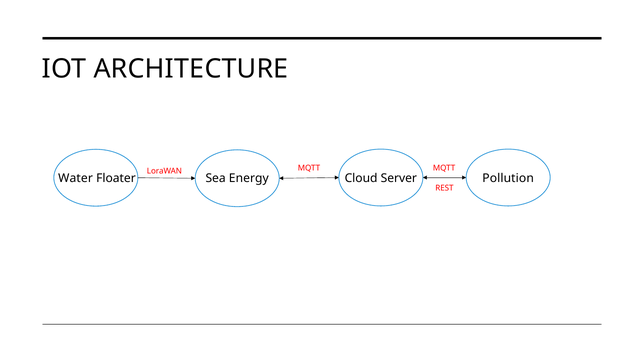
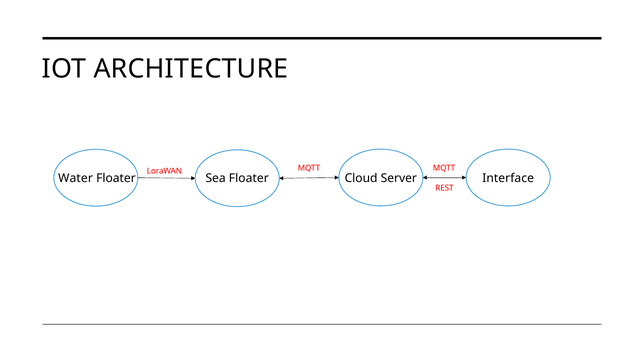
Sea Energy: Energy -> Floater
Pollution: Pollution -> Interface
